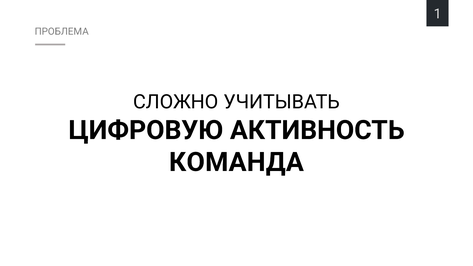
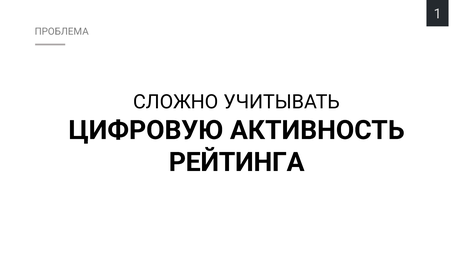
КОМАНДА: КОМАНДА -> РЕЙТИНГА
